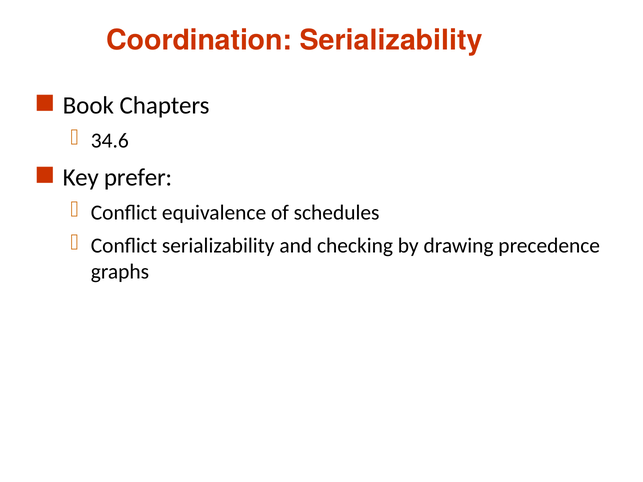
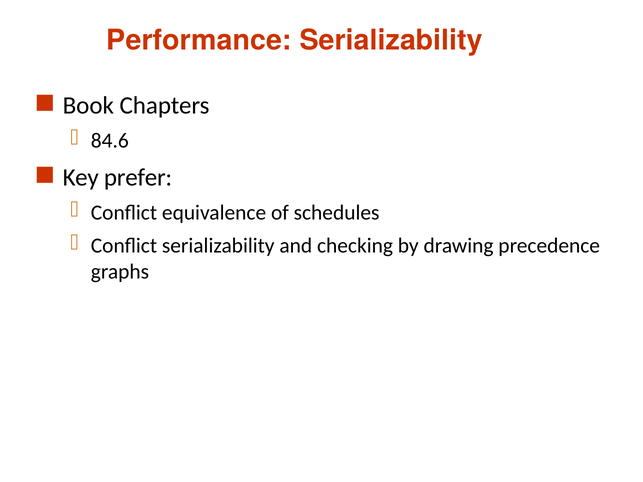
Coordination: Coordination -> Performance
34.6: 34.6 -> 84.6
